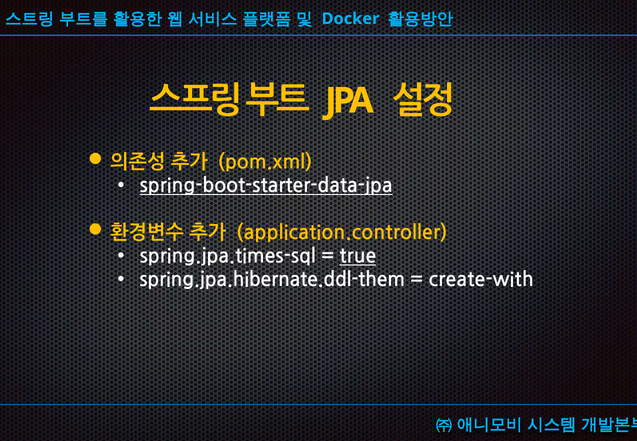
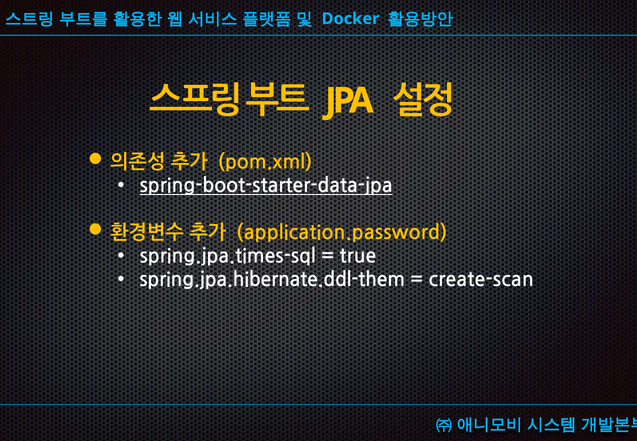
application.controller: application.controller -> application.password
true underline: present -> none
create-with: create-with -> create-scan
